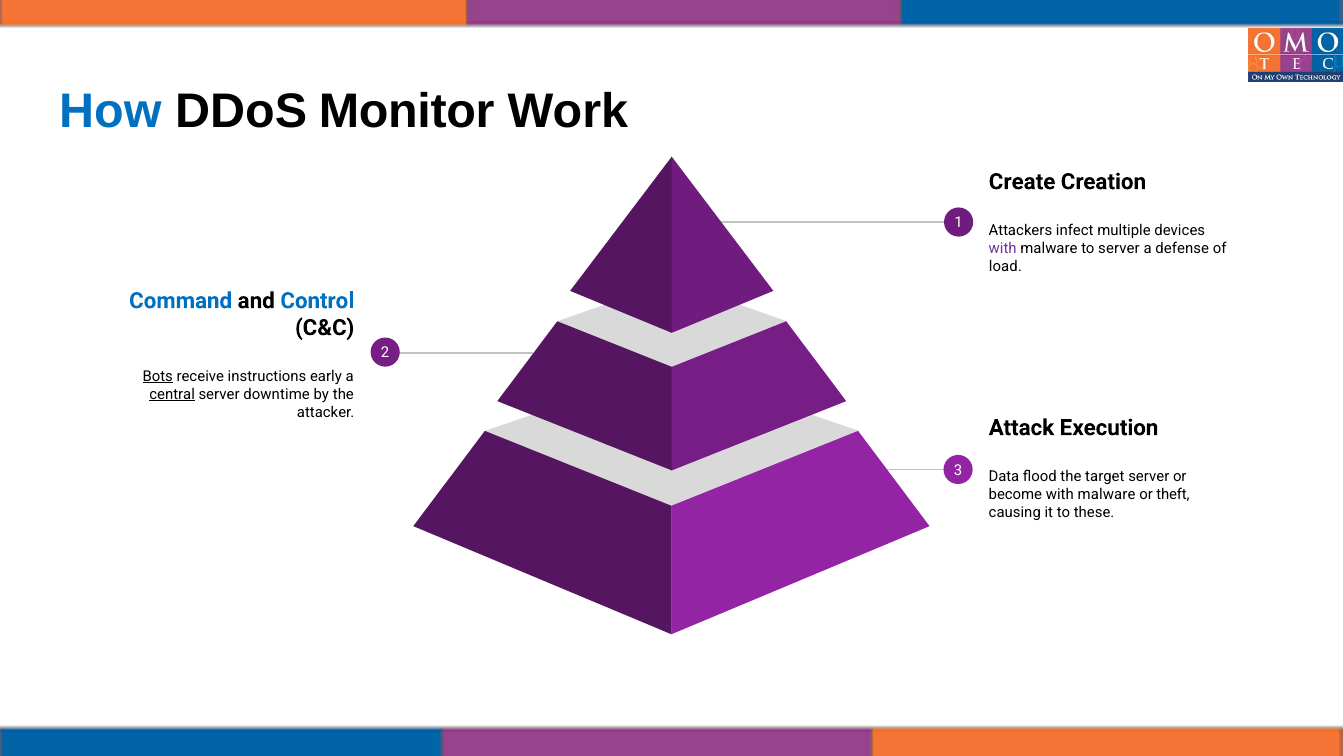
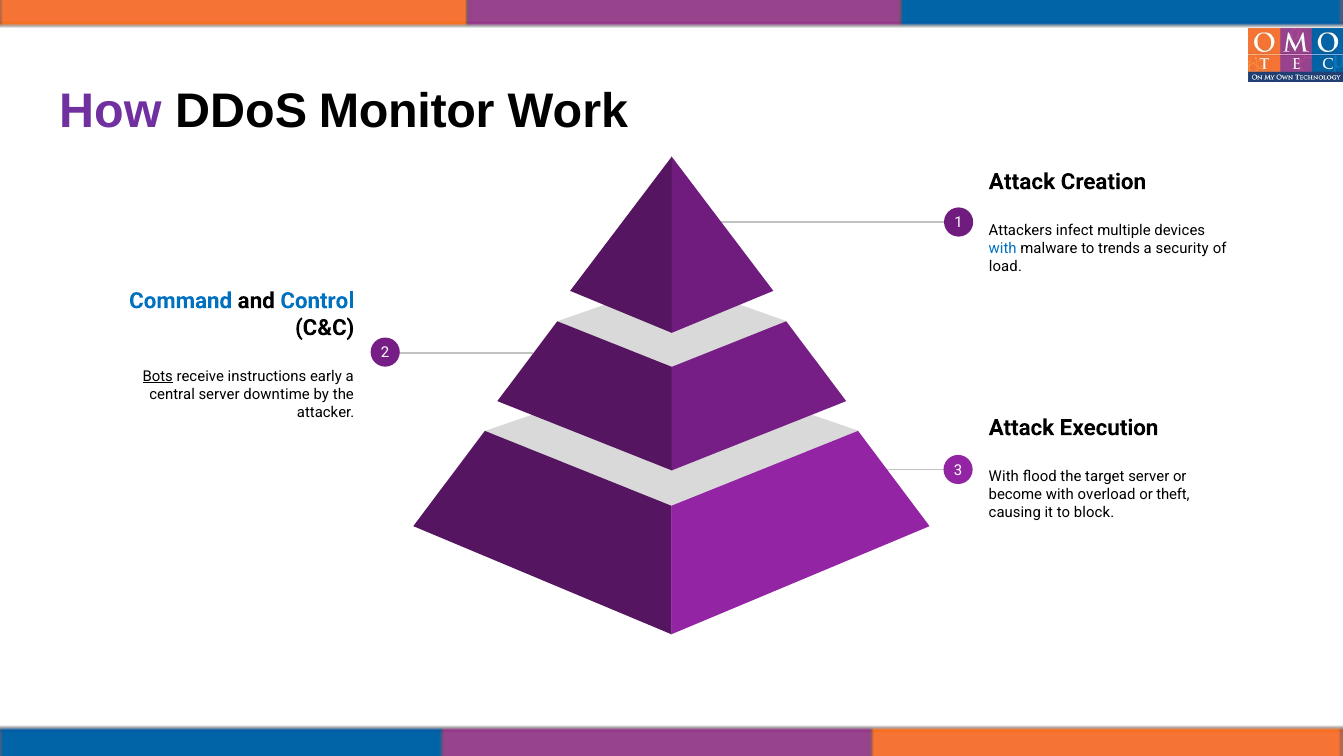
How colour: blue -> purple
Create at (1022, 182): Create -> Attack
with at (1003, 248) colour: purple -> blue
to server: server -> trends
defense: defense -> security
central underline: present -> none
Data at (1004, 476): Data -> With
malware at (1107, 494): malware -> overload
these: these -> block
